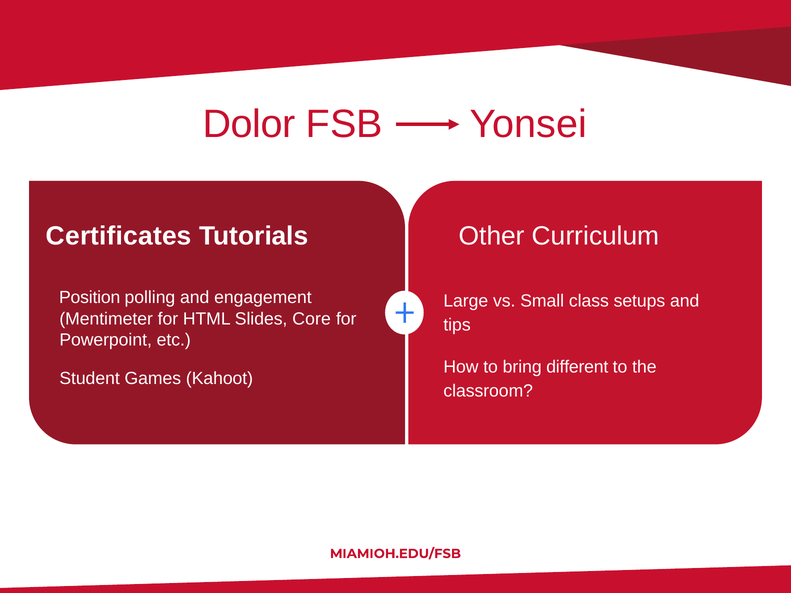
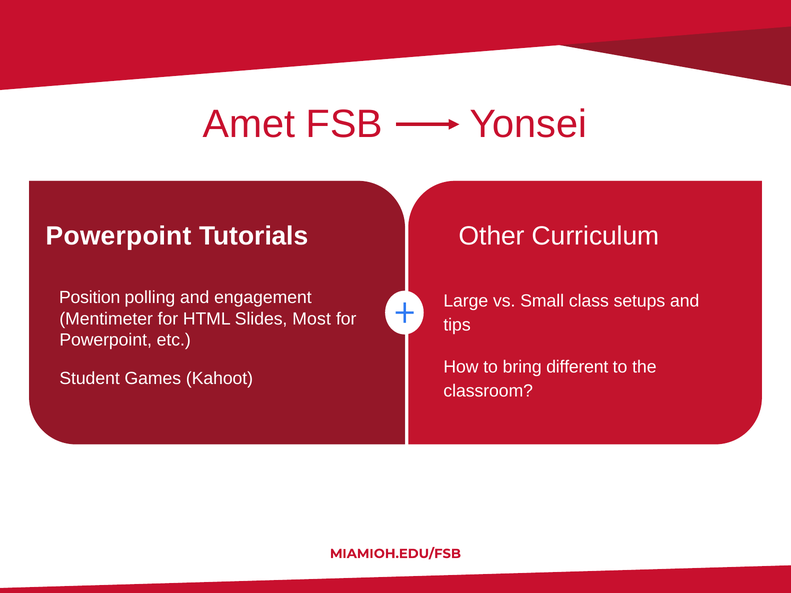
Dolor at (249, 124): Dolor -> Amet
Certificates at (119, 236): Certificates -> Powerpoint
Core: Core -> Most
